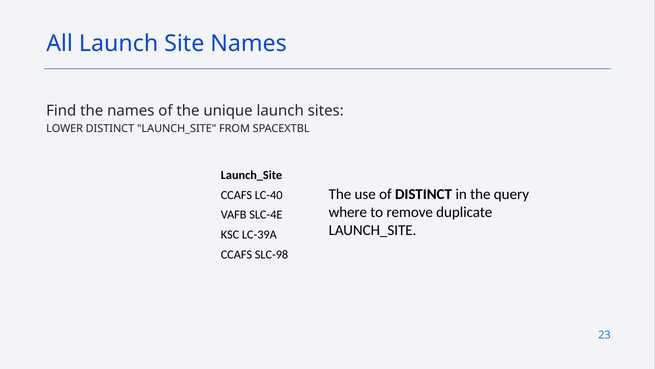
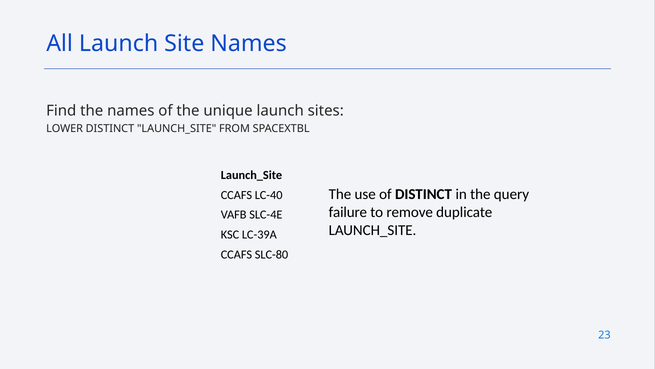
where: where -> failure
SLC-98: SLC-98 -> SLC-80
